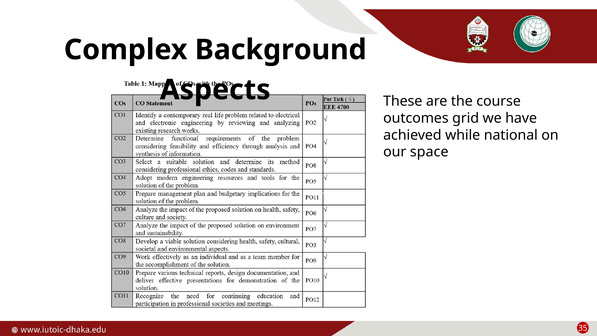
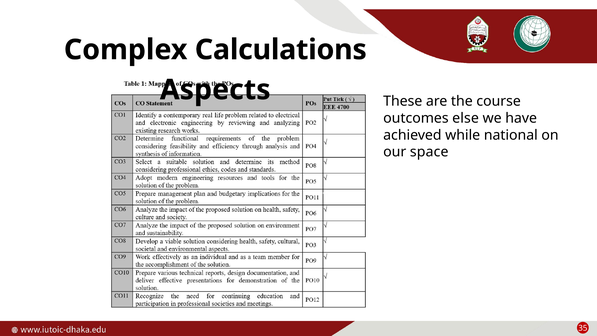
Background: Background -> Calculations
grid: grid -> else
